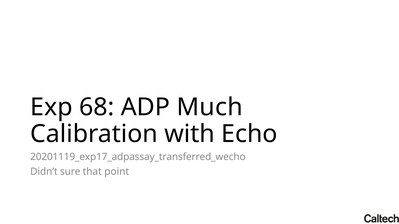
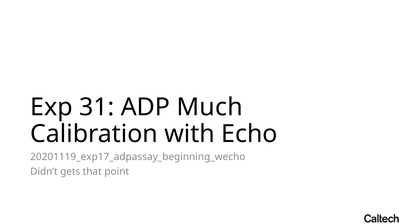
68: 68 -> 31
20201119_exp17_adpassay_transferred_wecho: 20201119_exp17_adpassay_transferred_wecho -> 20201119_exp17_adpassay_beginning_wecho
sure: sure -> gets
